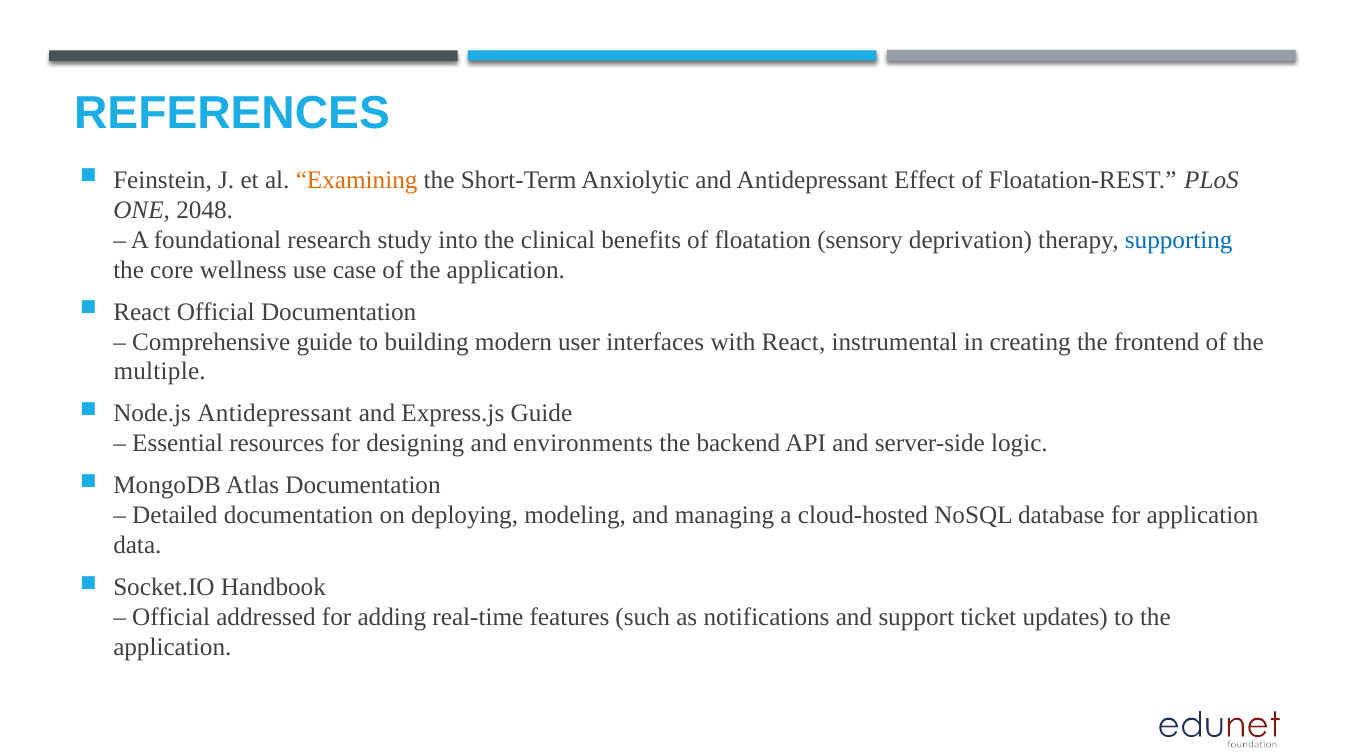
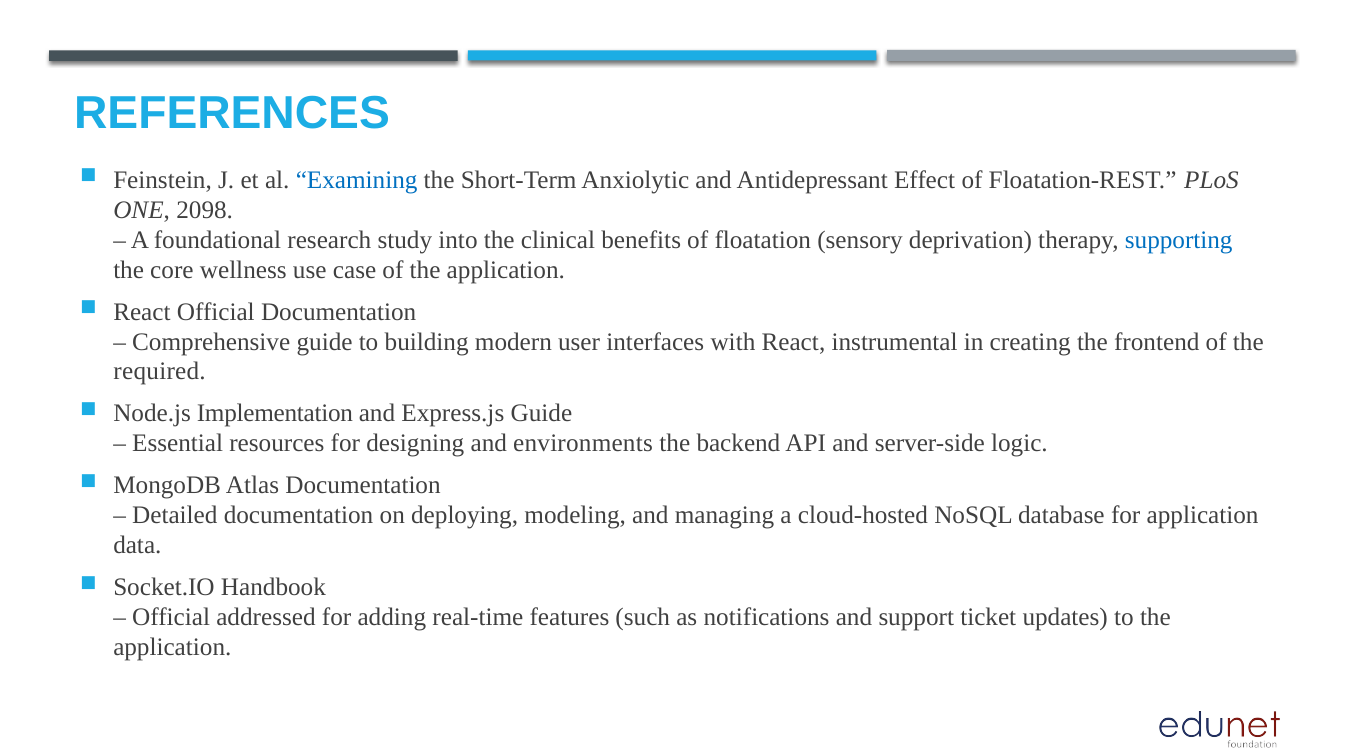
Examining colour: orange -> blue
2048: 2048 -> 2098
multiple: multiple -> required
Node.js Antidepressant: Antidepressant -> Implementation
